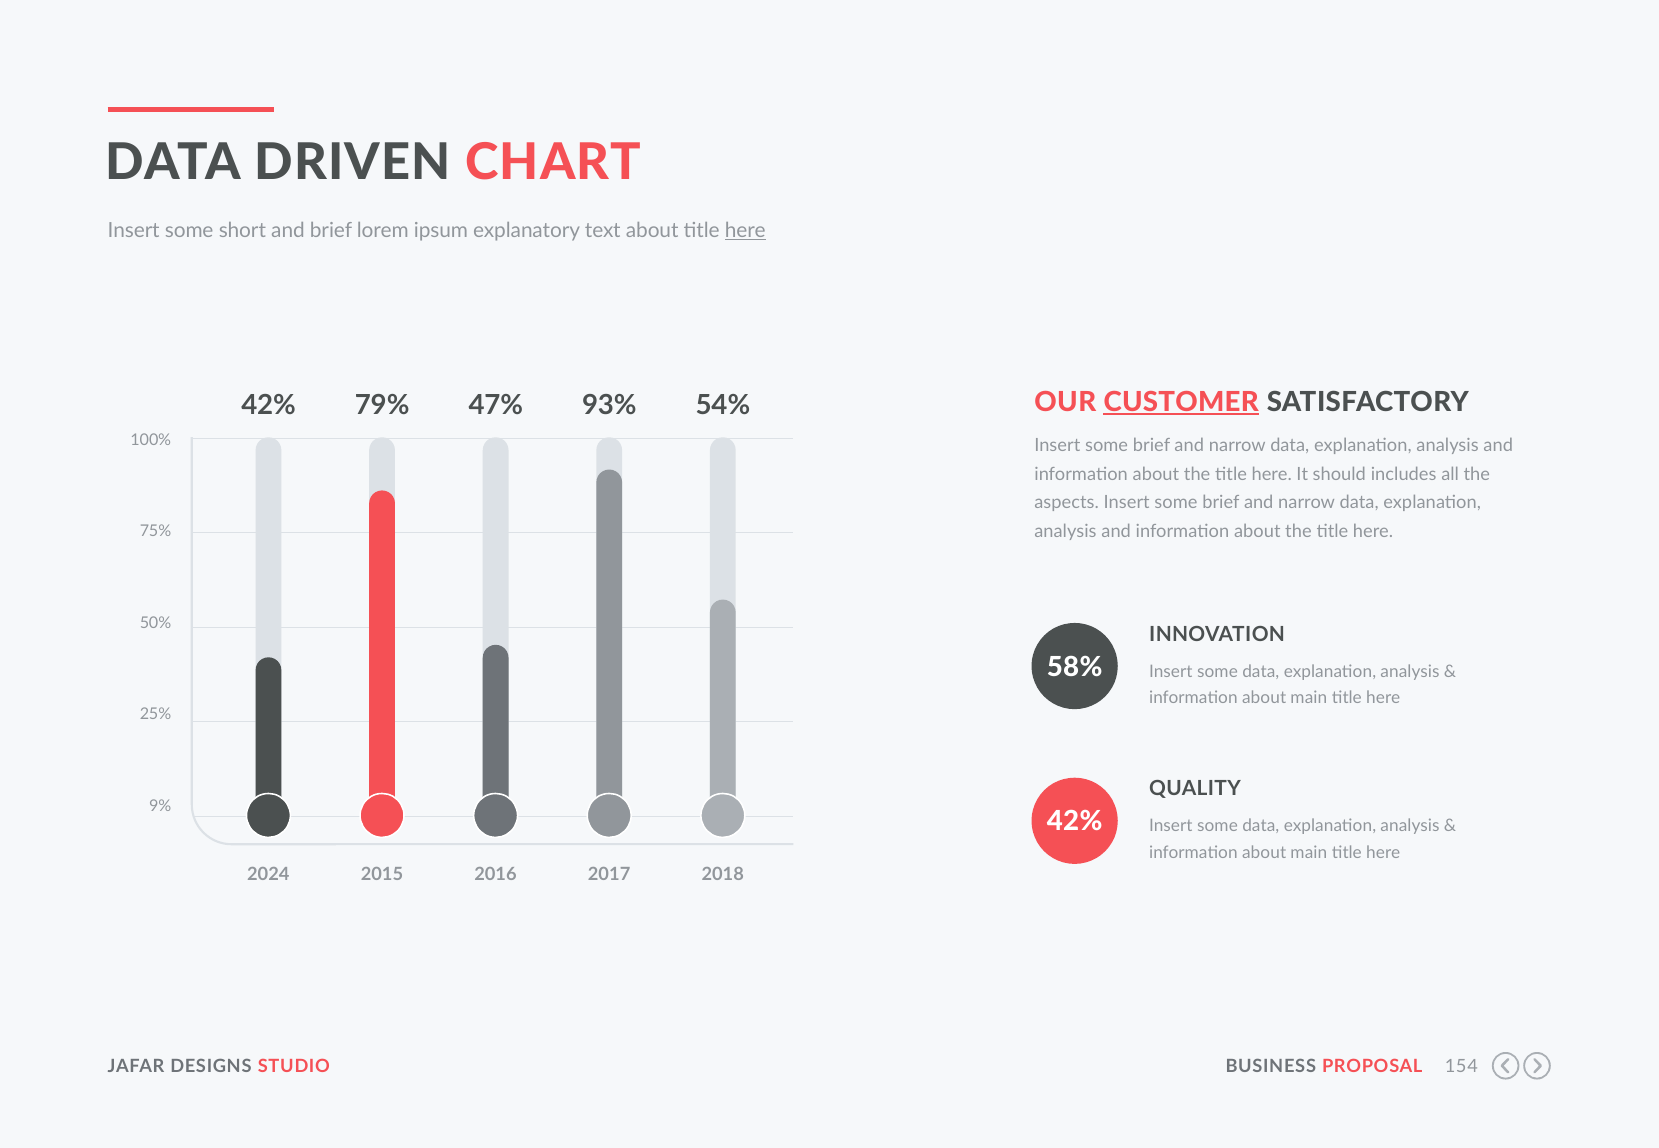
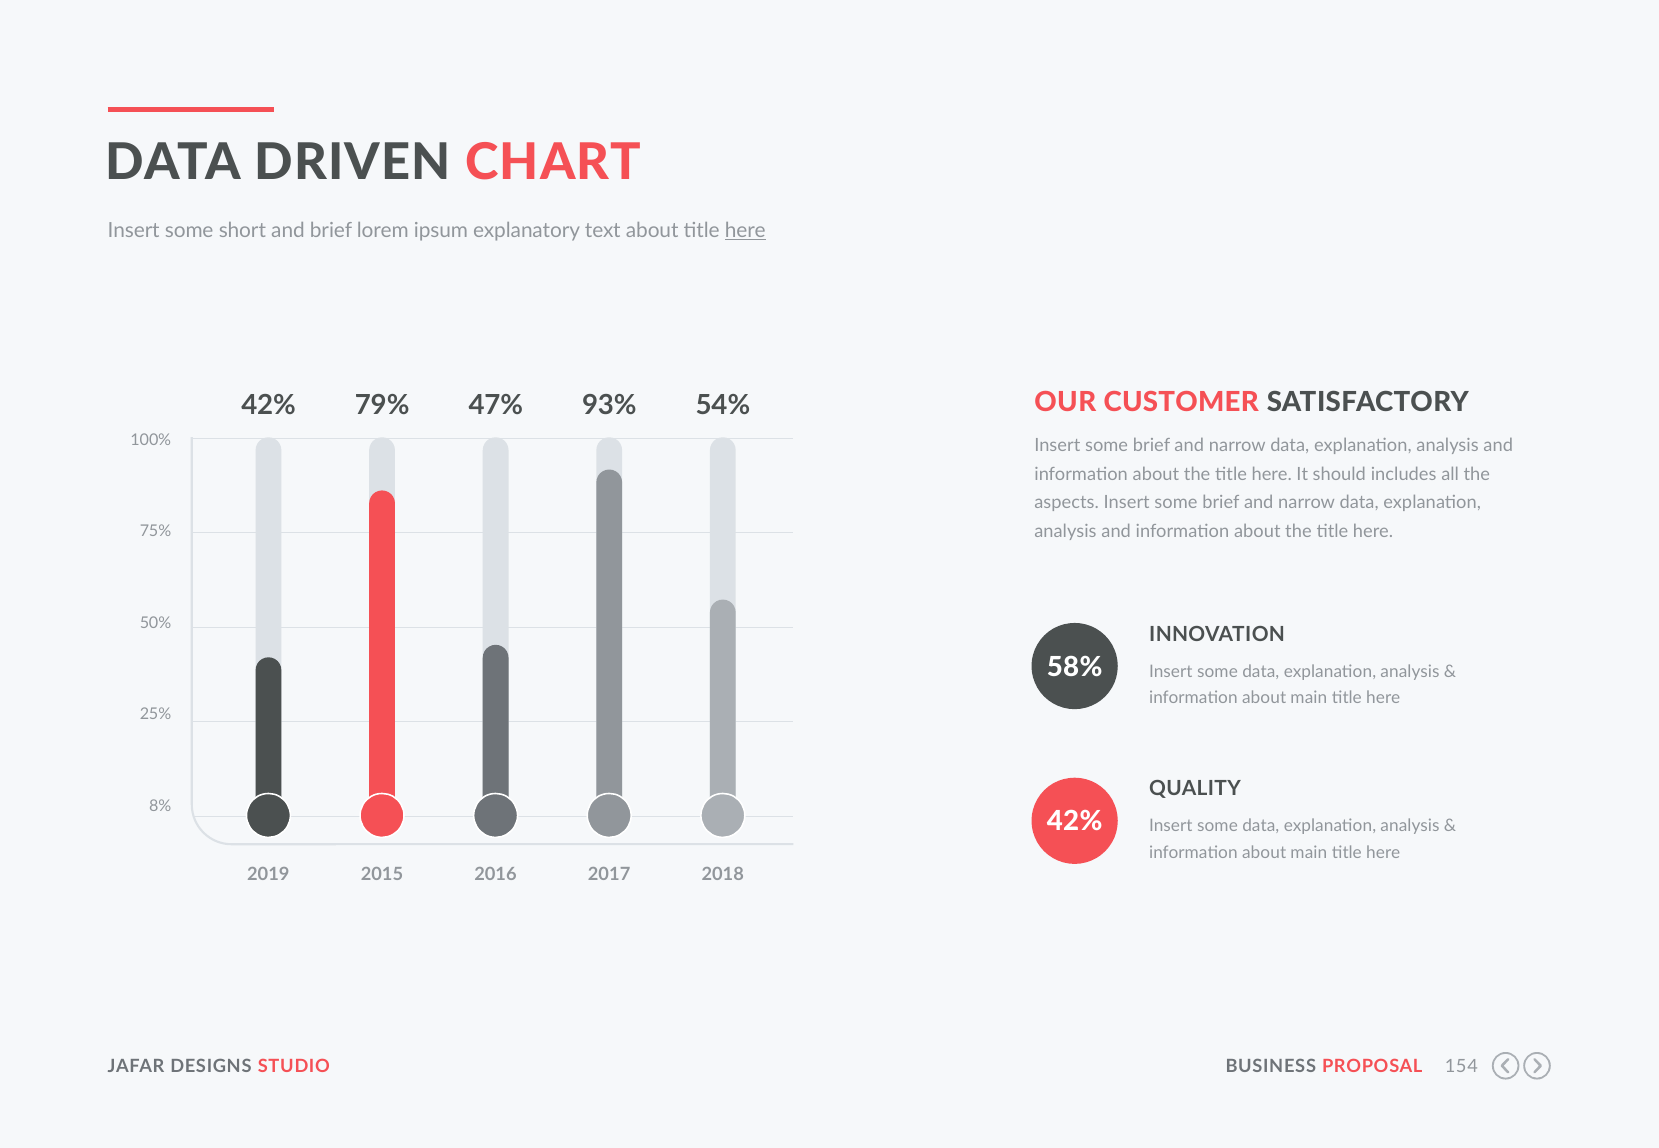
CUSTOMER underline: present -> none
9%: 9% -> 8%
2024: 2024 -> 2019
